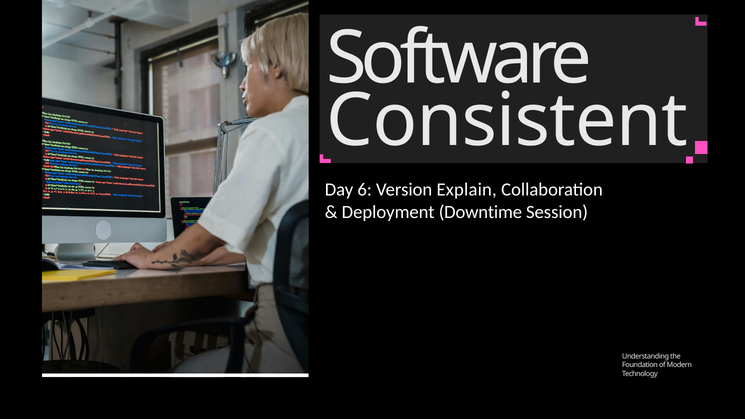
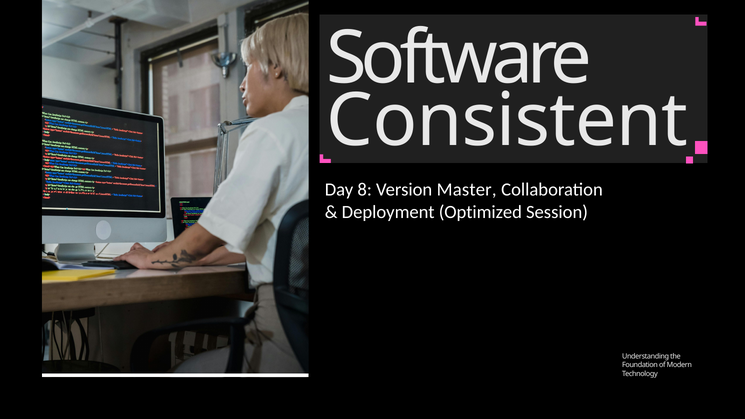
6: 6 -> 8
Explain: Explain -> Master
Downtime: Downtime -> Optimized
